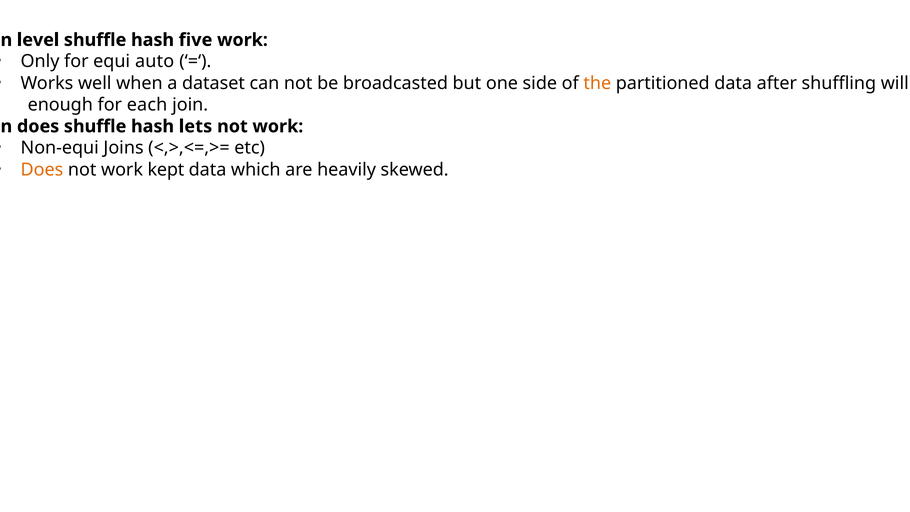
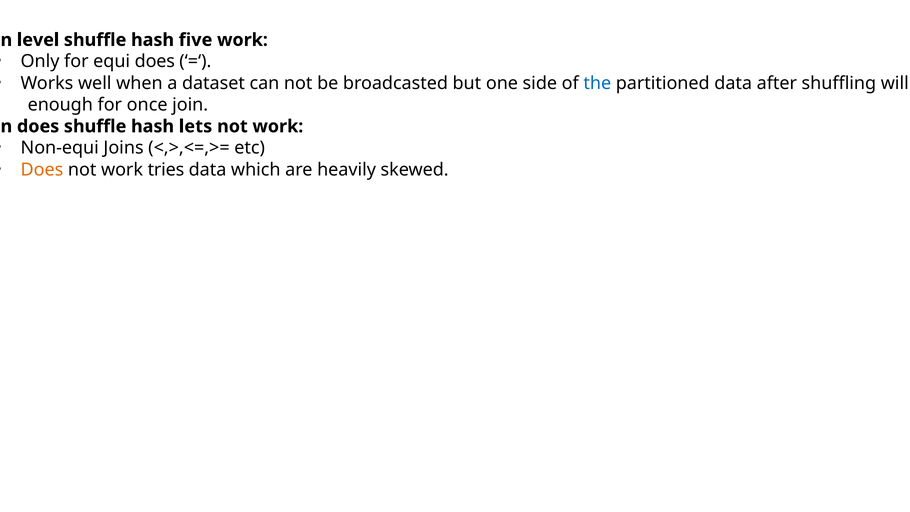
equi auto: auto -> does
the colour: orange -> blue
each: each -> once
kept: kept -> tries
